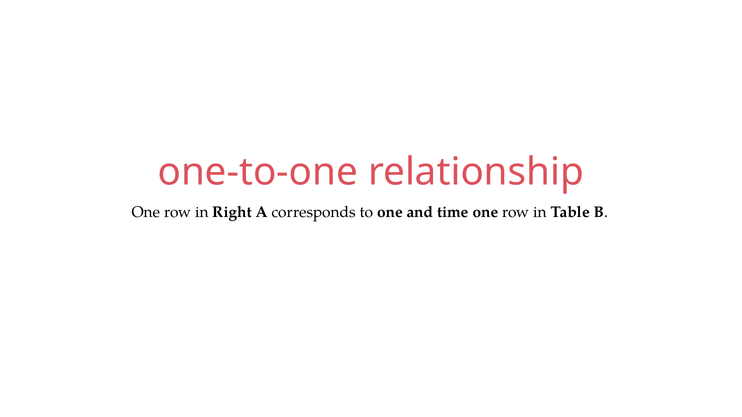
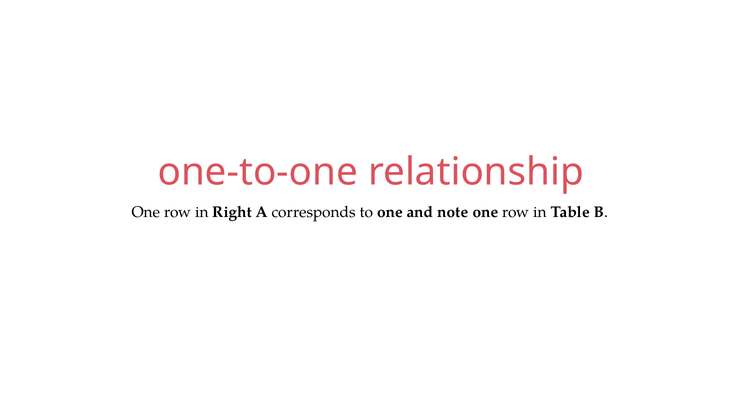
time: time -> note
